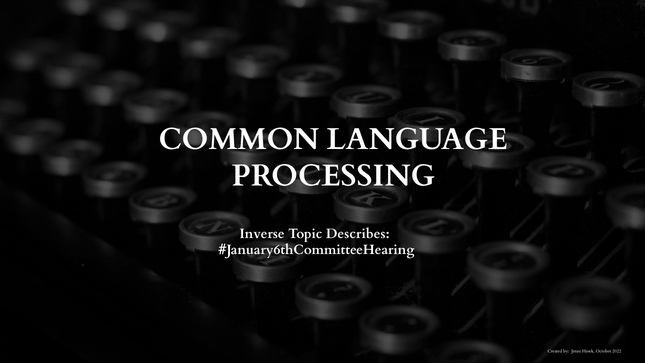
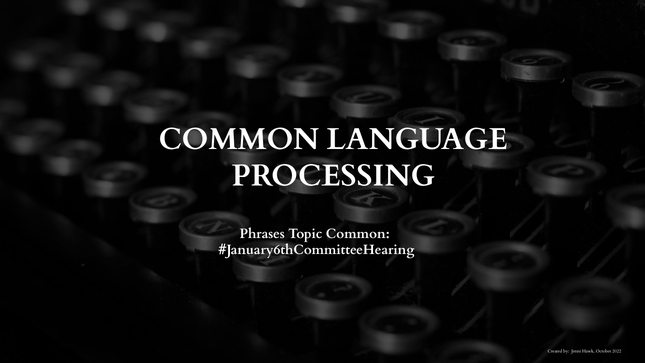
Inverse: Inverse -> Phrases
Topic Describes: Describes -> Common
